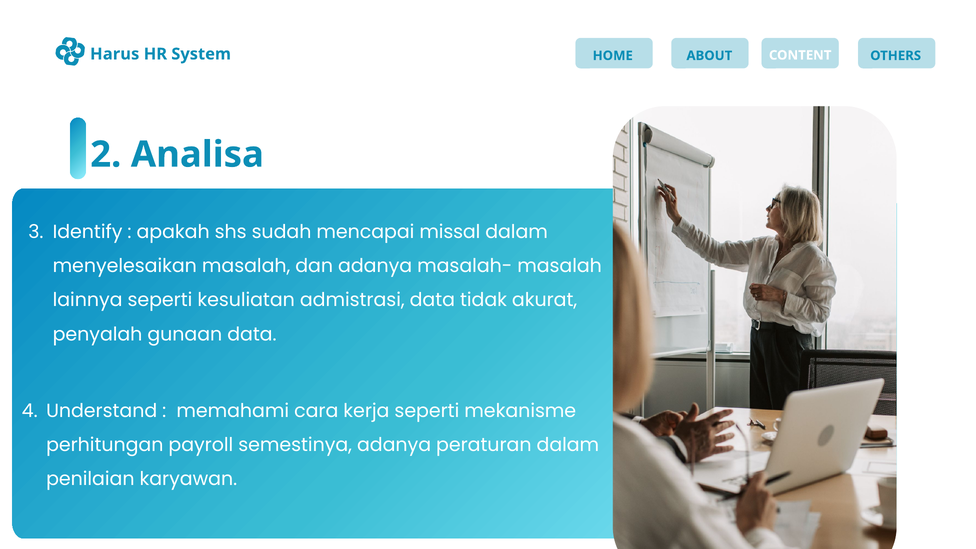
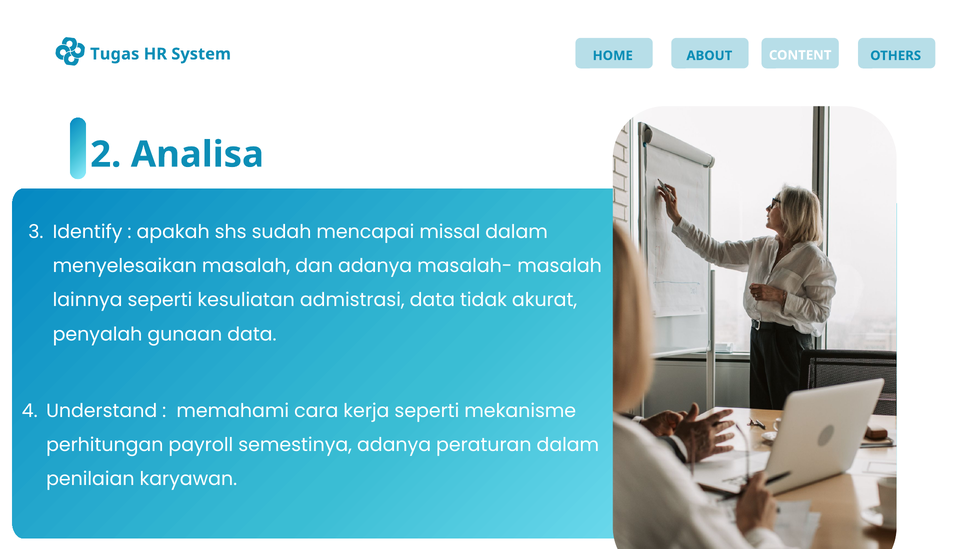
Harus: Harus -> Tugas
